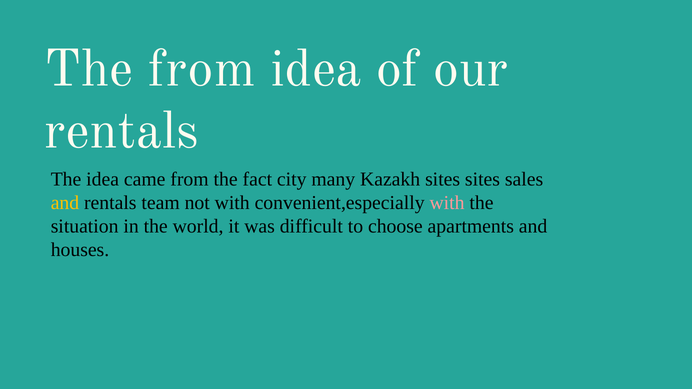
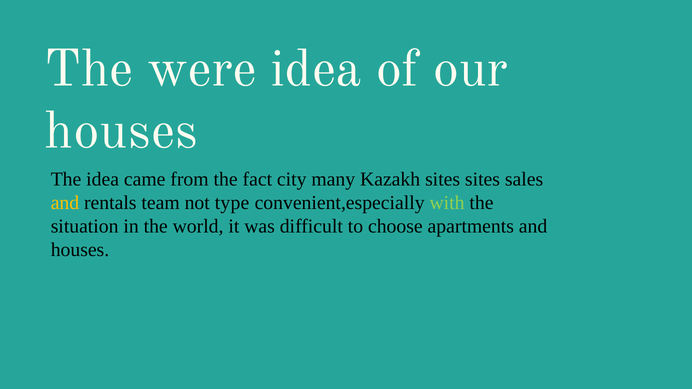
The from: from -> were
rentals at (121, 131): rentals -> houses
not with: with -> type
with at (447, 203) colour: pink -> light green
